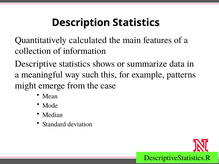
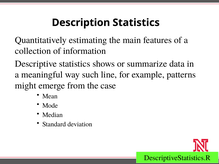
calculated: calculated -> estimating
this: this -> line
